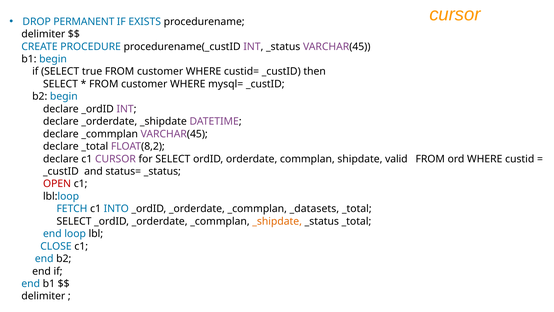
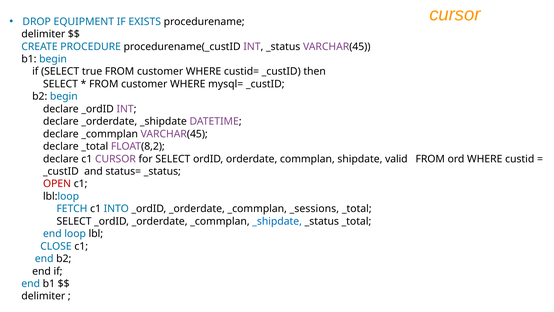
PERMANENT: PERMANENT -> EQUIPMENT
_datasets: _datasets -> _sessions
_shipdate at (277, 221) colour: orange -> blue
